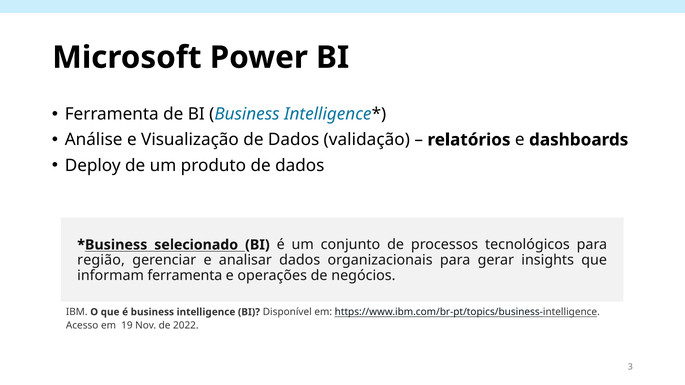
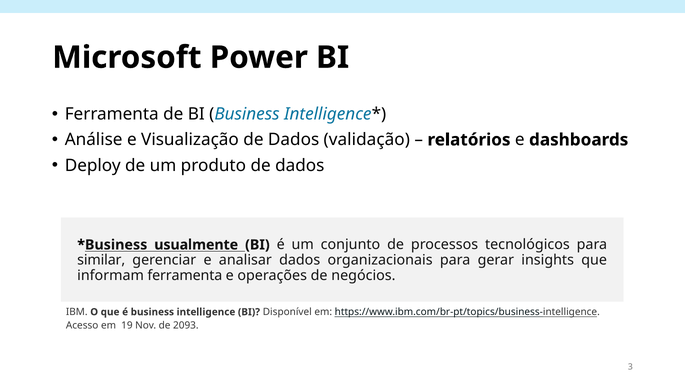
selecionado: selecionado -> usualmente
região: região -> similar
2022: 2022 -> 2093
